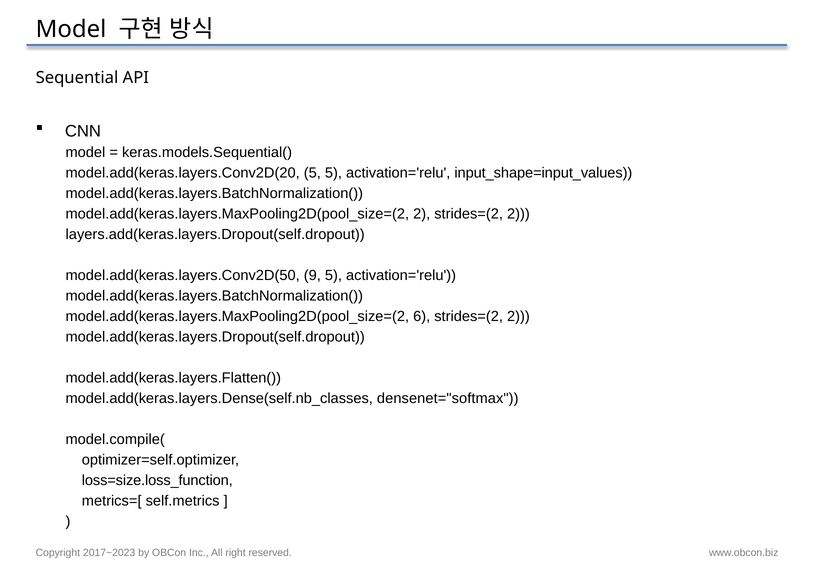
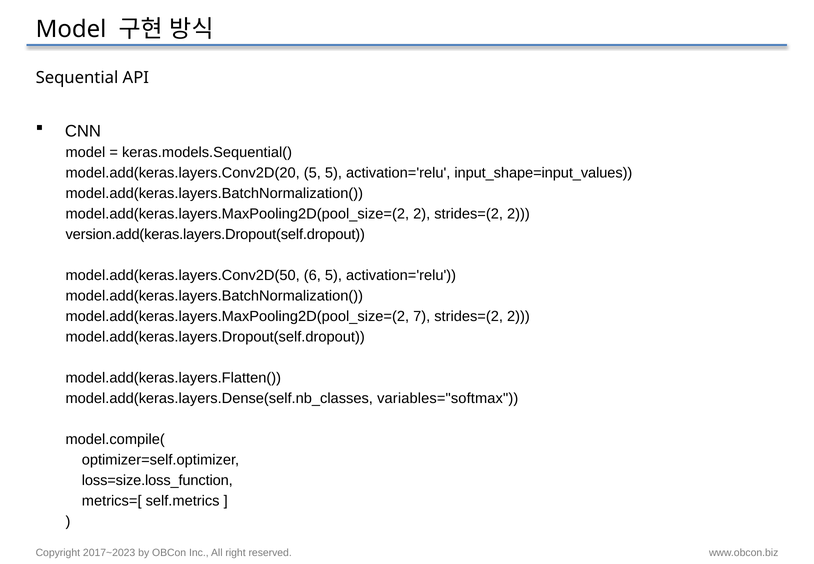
layers.add(keras.layers.Dropout(self.dropout: layers.add(keras.layers.Dropout(self.dropout -> version.add(keras.layers.Dropout(self.dropout
9: 9 -> 6
6: 6 -> 7
densenet="softmax: densenet="softmax -> variables="softmax
